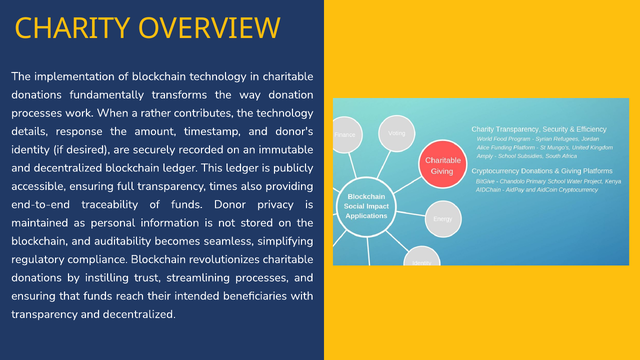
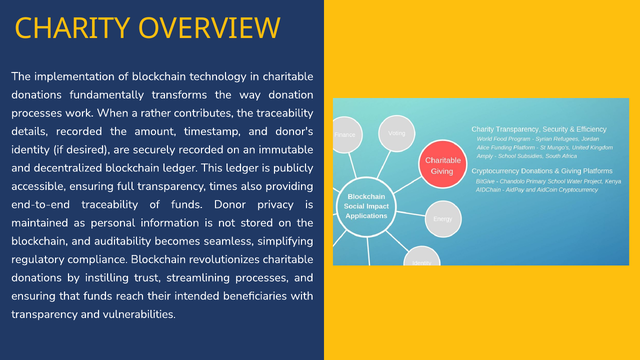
the technology: technology -> traceability
details response: response -> recorded
transparency and decentralized: decentralized -> vulnerabilities
